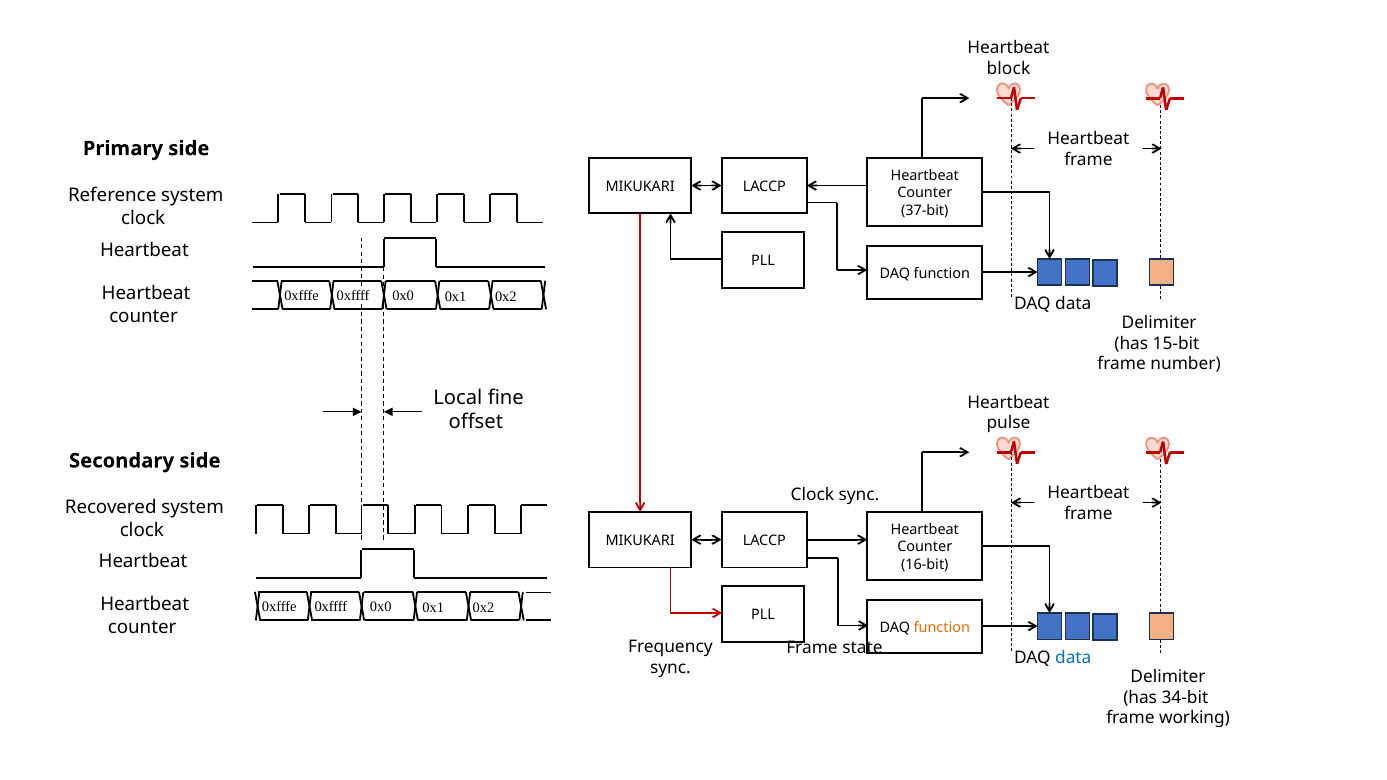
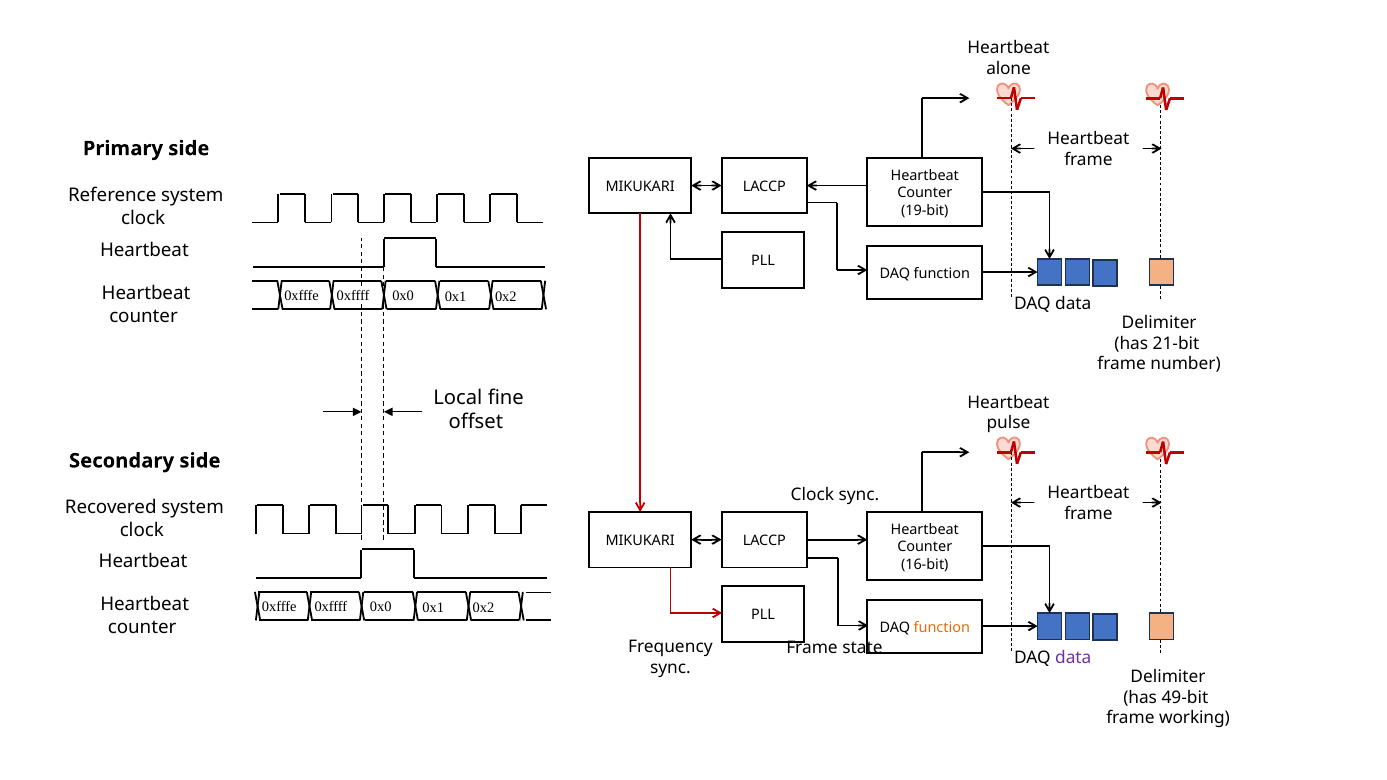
block: block -> alone
37-bit: 37-bit -> 19-bit
15-bit: 15-bit -> 21-bit
data at (1073, 658) colour: blue -> purple
34-bit: 34-bit -> 49-bit
